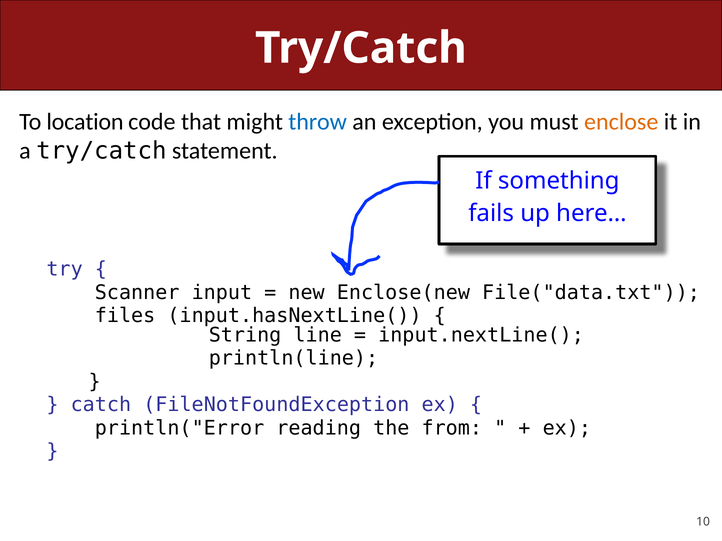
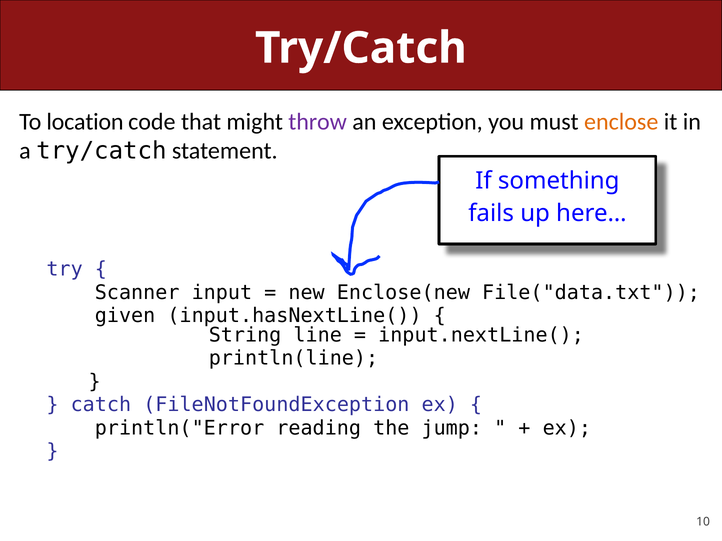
throw colour: blue -> purple
files: files -> given
from: from -> jump
